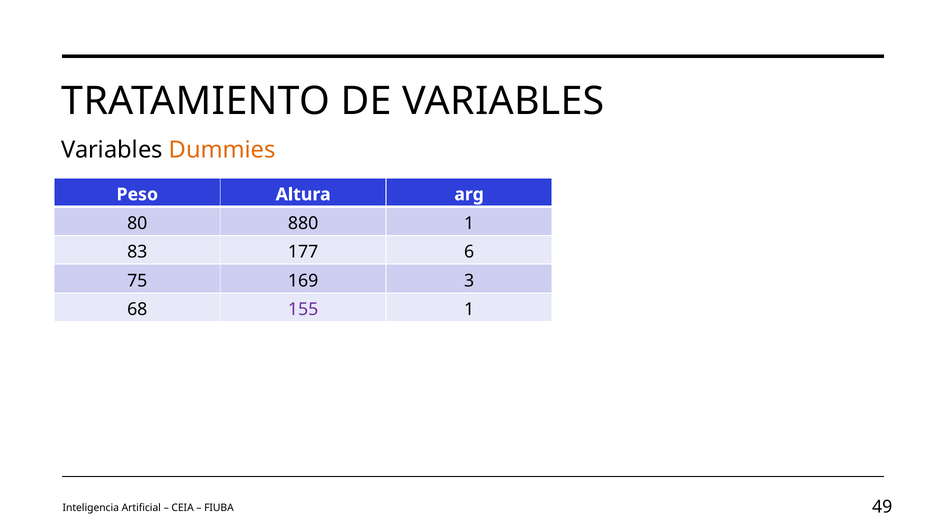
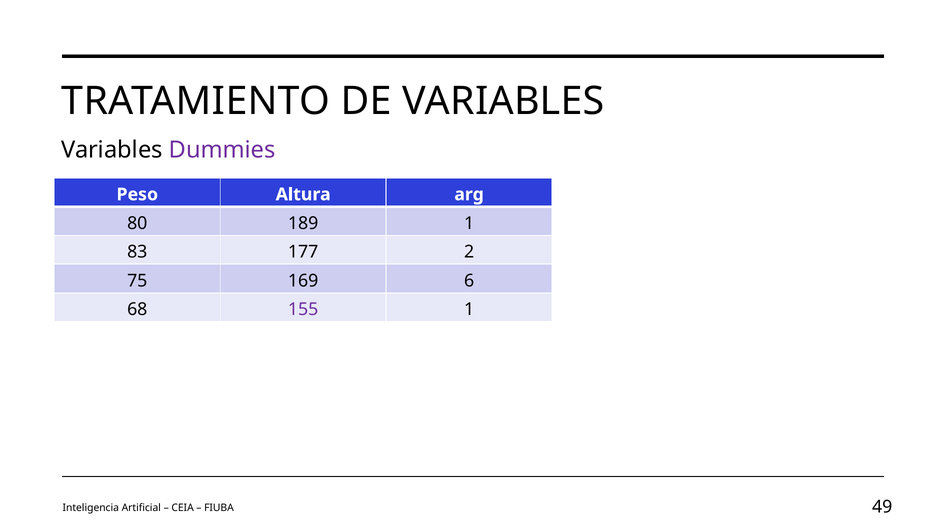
Dummies colour: orange -> purple
880: 880 -> 189
6: 6 -> 2
3: 3 -> 6
